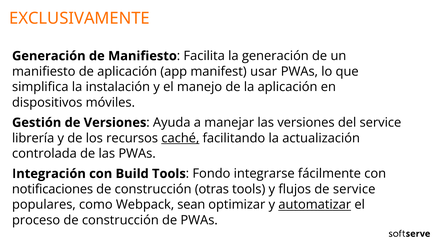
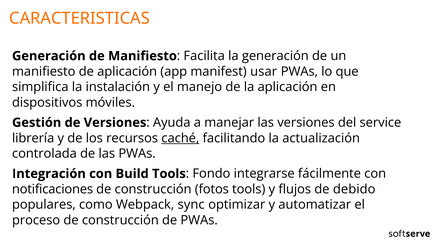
EXCLUSIVAMENTE: EXCLUSIVAMENTE -> CARACTERISTICAS
otras: otras -> fotos
de service: service -> debido
sean: sean -> sync
automatizar underline: present -> none
